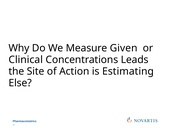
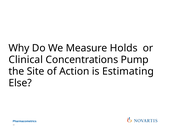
Given: Given -> Holds
Leads: Leads -> Pump
